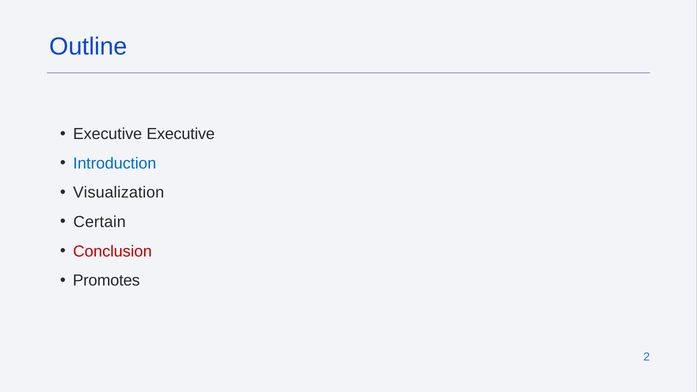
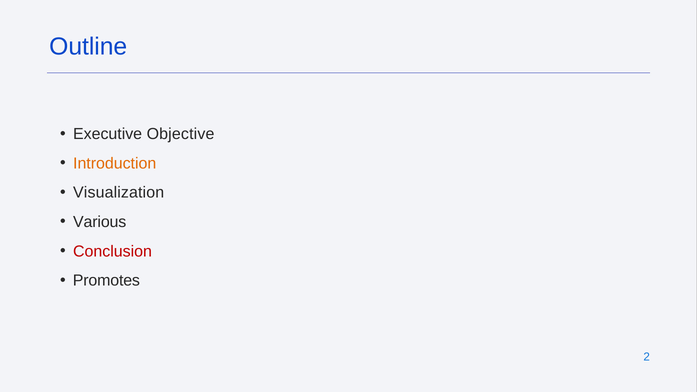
Executive Executive: Executive -> Objective
Introduction colour: blue -> orange
Certain: Certain -> Various
